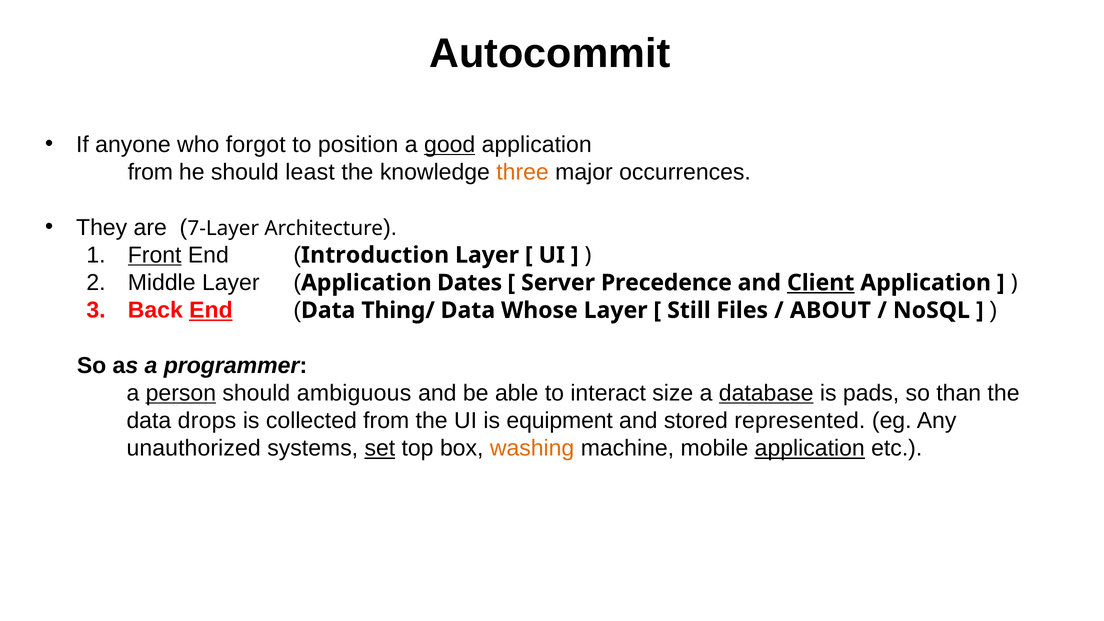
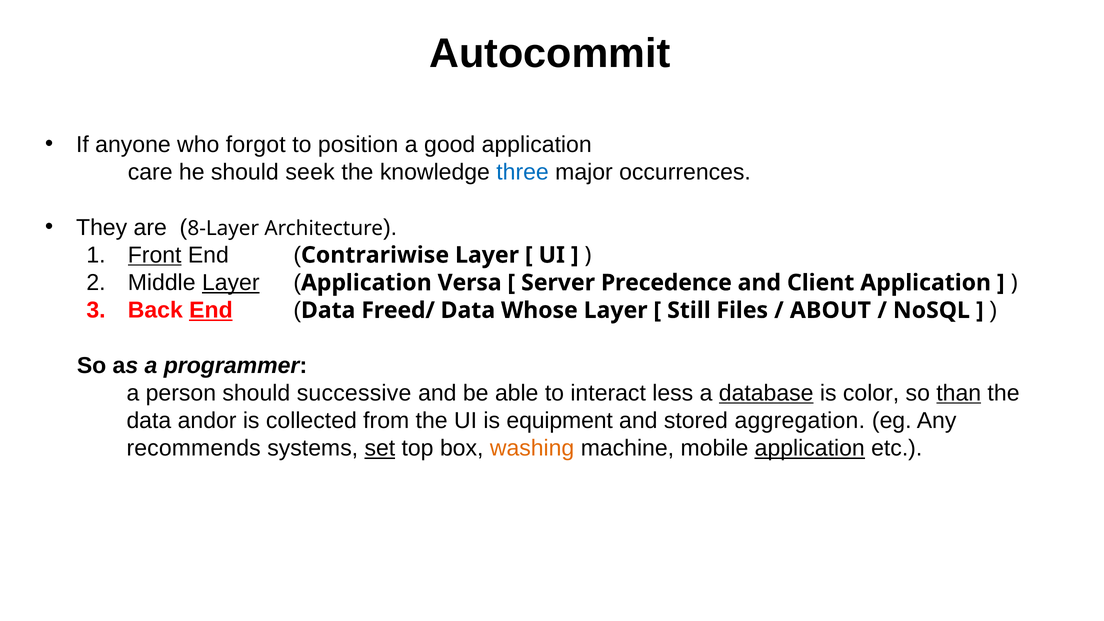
good underline: present -> none
from at (150, 172): from -> care
least: least -> seek
three colour: orange -> blue
7-Layer: 7-Layer -> 8-Layer
Introduction: Introduction -> Contrariwise
Layer at (231, 283) underline: none -> present
Dates: Dates -> Versa
Client underline: present -> none
Thing/: Thing/ -> Freed/
person underline: present -> none
ambiguous: ambiguous -> successive
size: size -> less
pads: pads -> color
than underline: none -> present
drops: drops -> andor
represented: represented -> aggregation
unauthorized: unauthorized -> recommends
